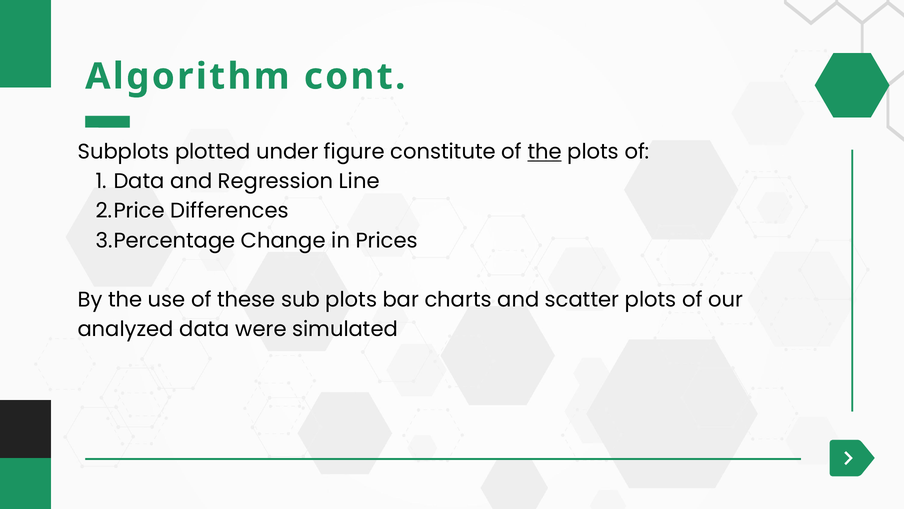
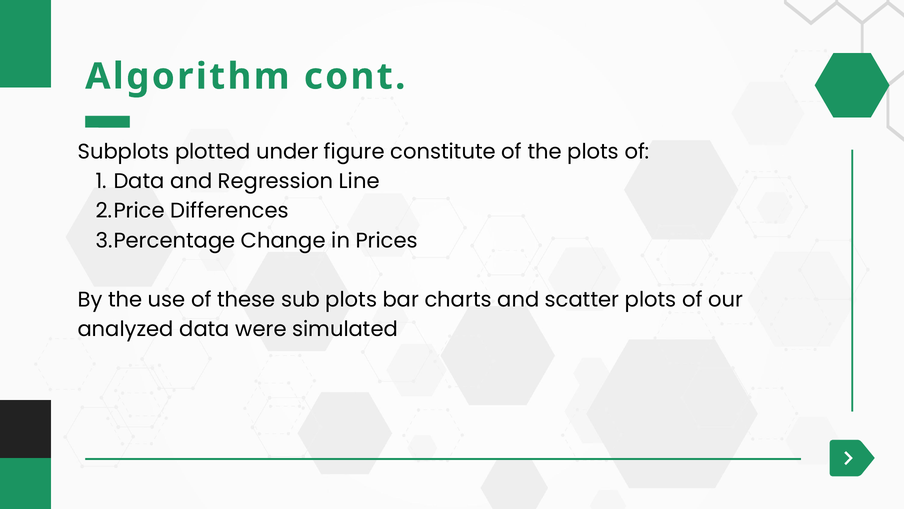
the at (545, 152) underline: present -> none
